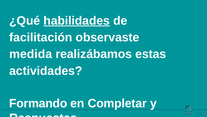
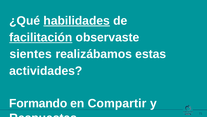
facilitación underline: none -> present
medida: medida -> sientes
Completar: Completar -> Compartir
